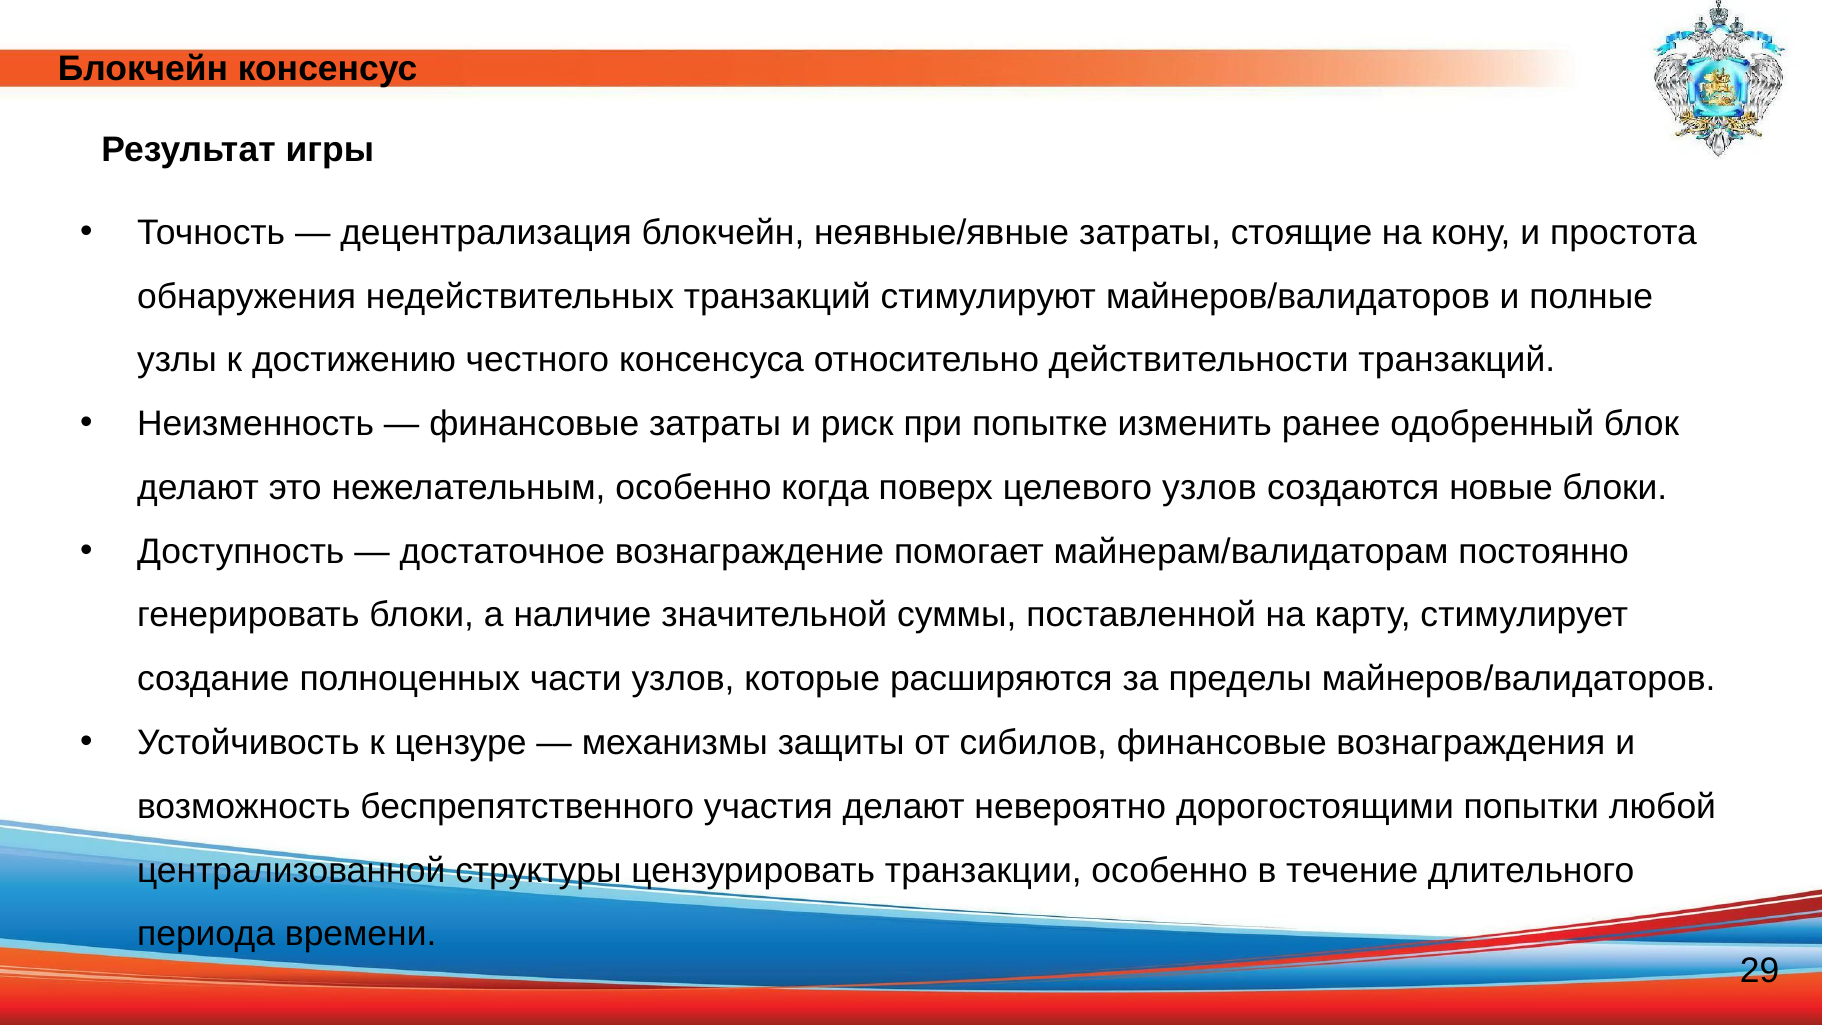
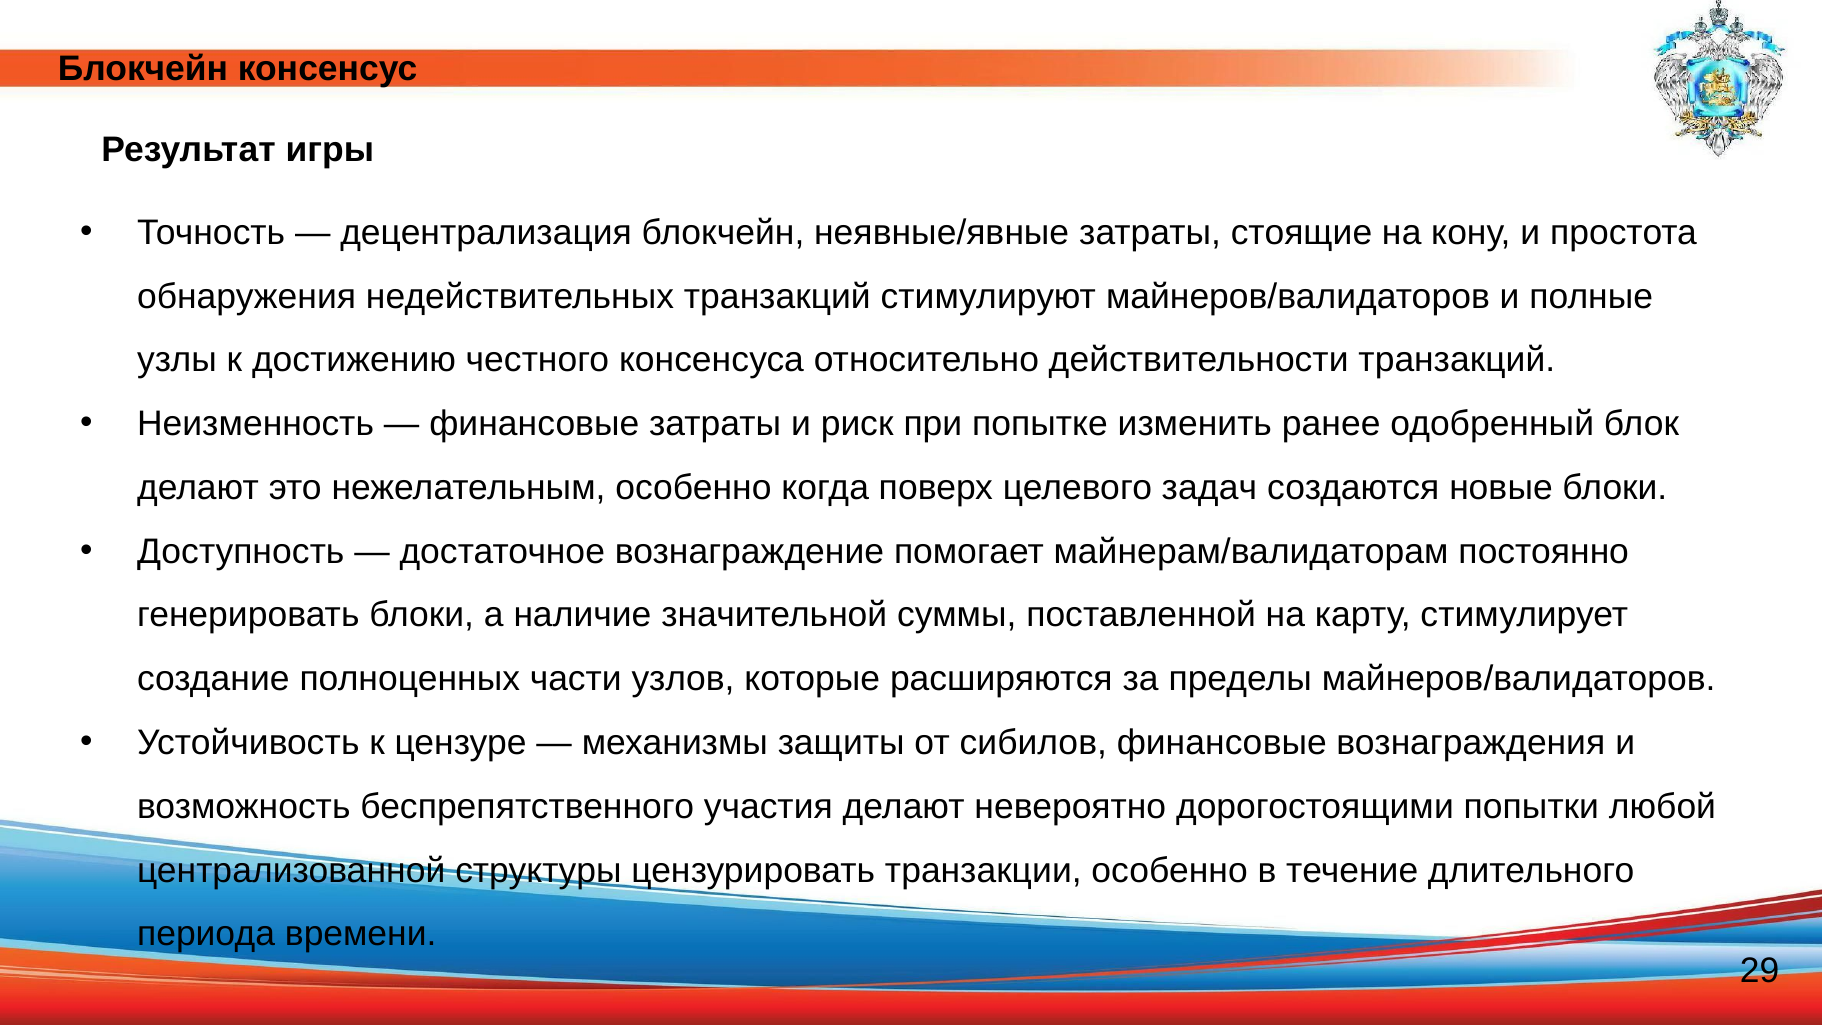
целевого узлов: узлов -> задач
